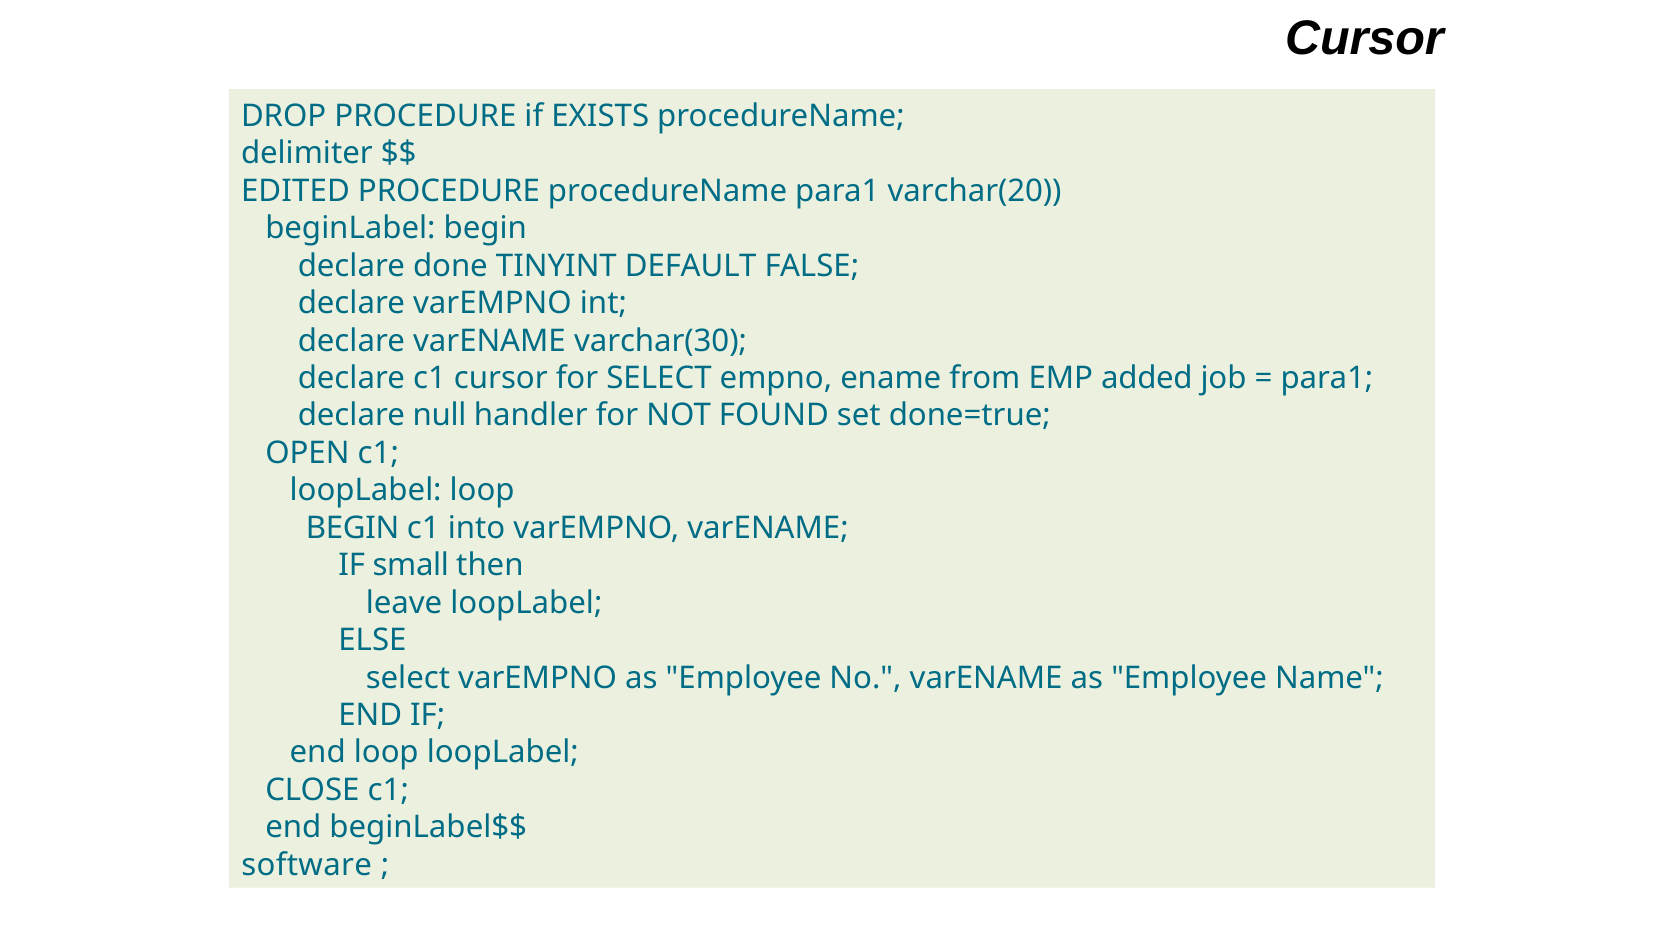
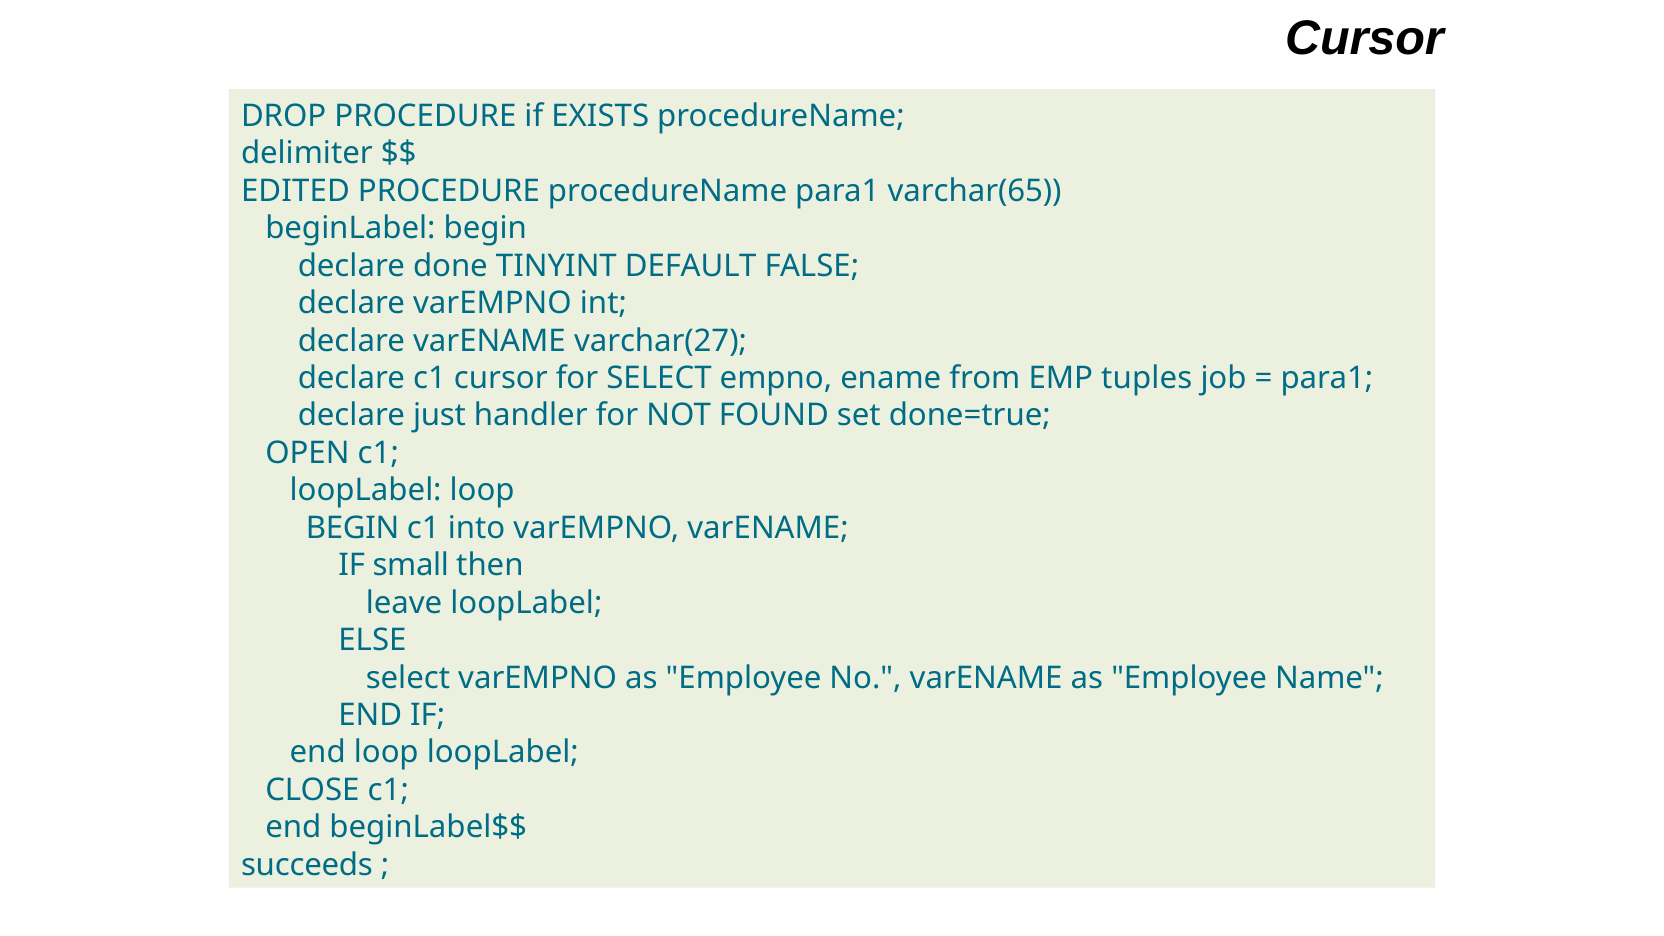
varchar(20: varchar(20 -> varchar(65
varchar(30: varchar(30 -> varchar(27
added: added -> tuples
null: null -> just
software: software -> succeeds
